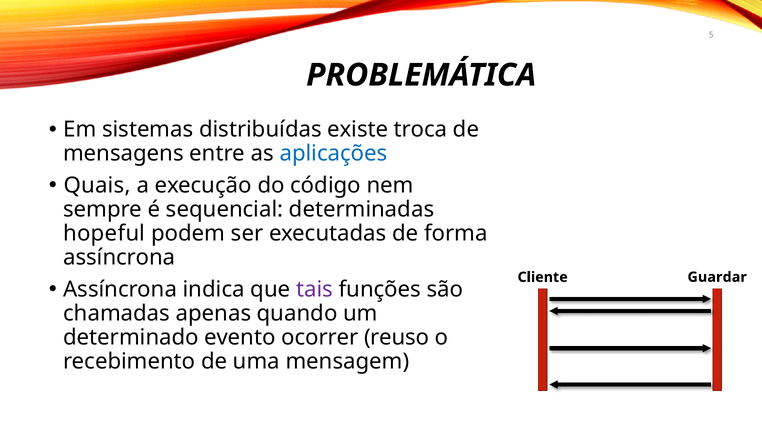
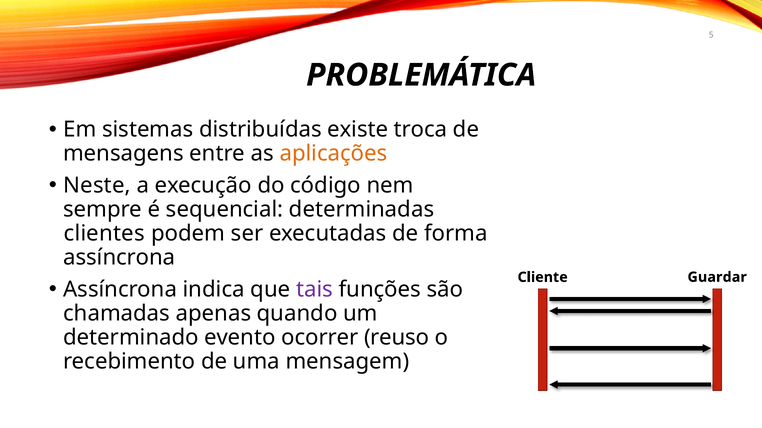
aplicações colour: blue -> orange
Quais: Quais -> Neste
hopeful: hopeful -> clientes
